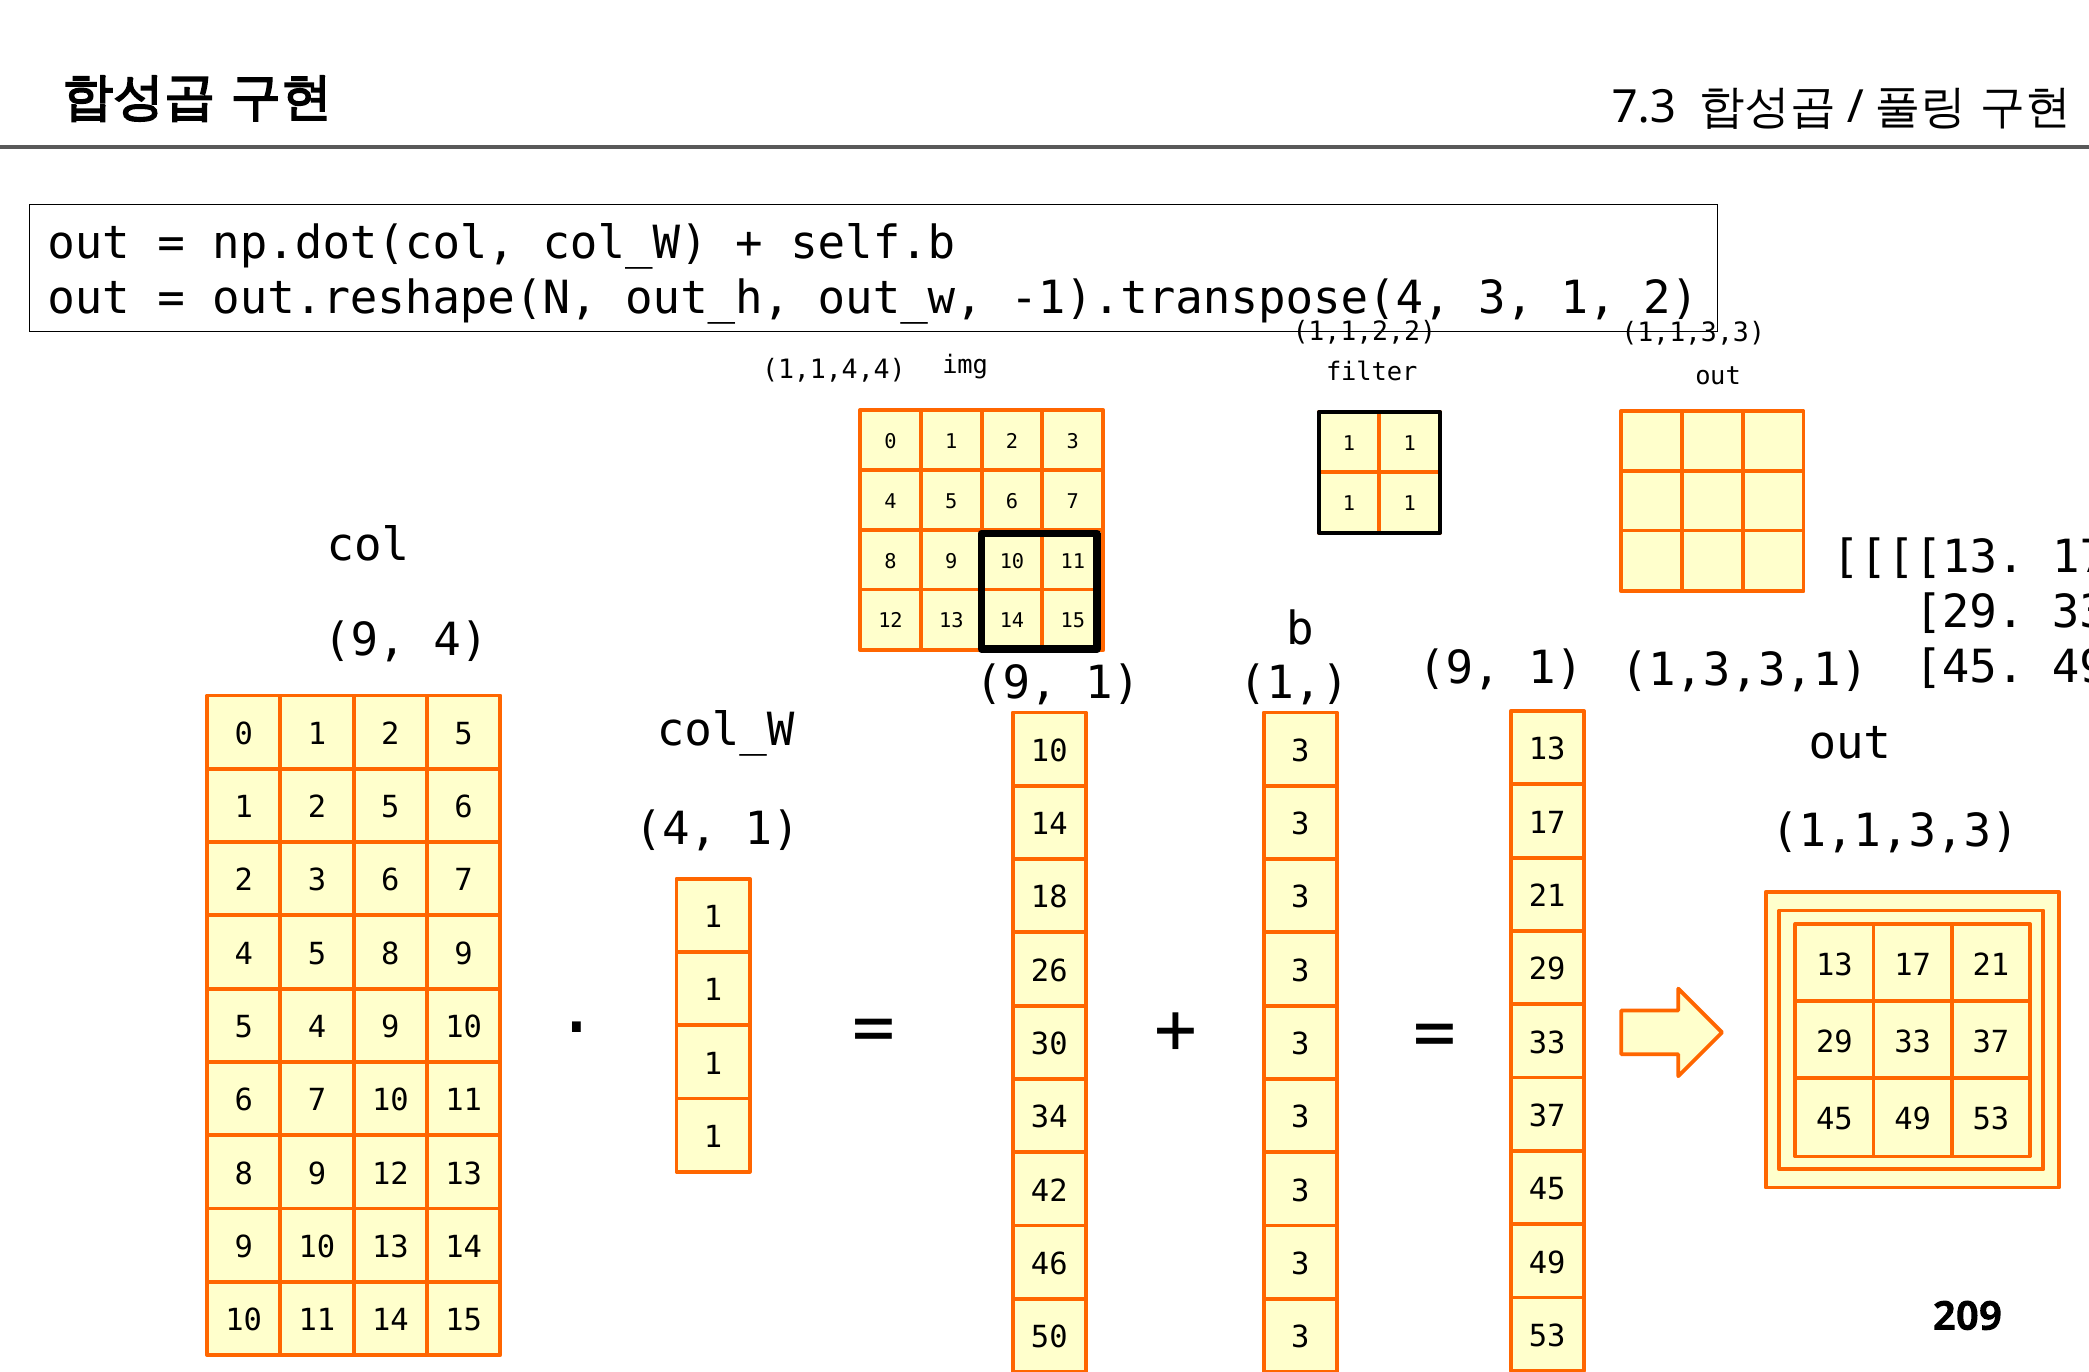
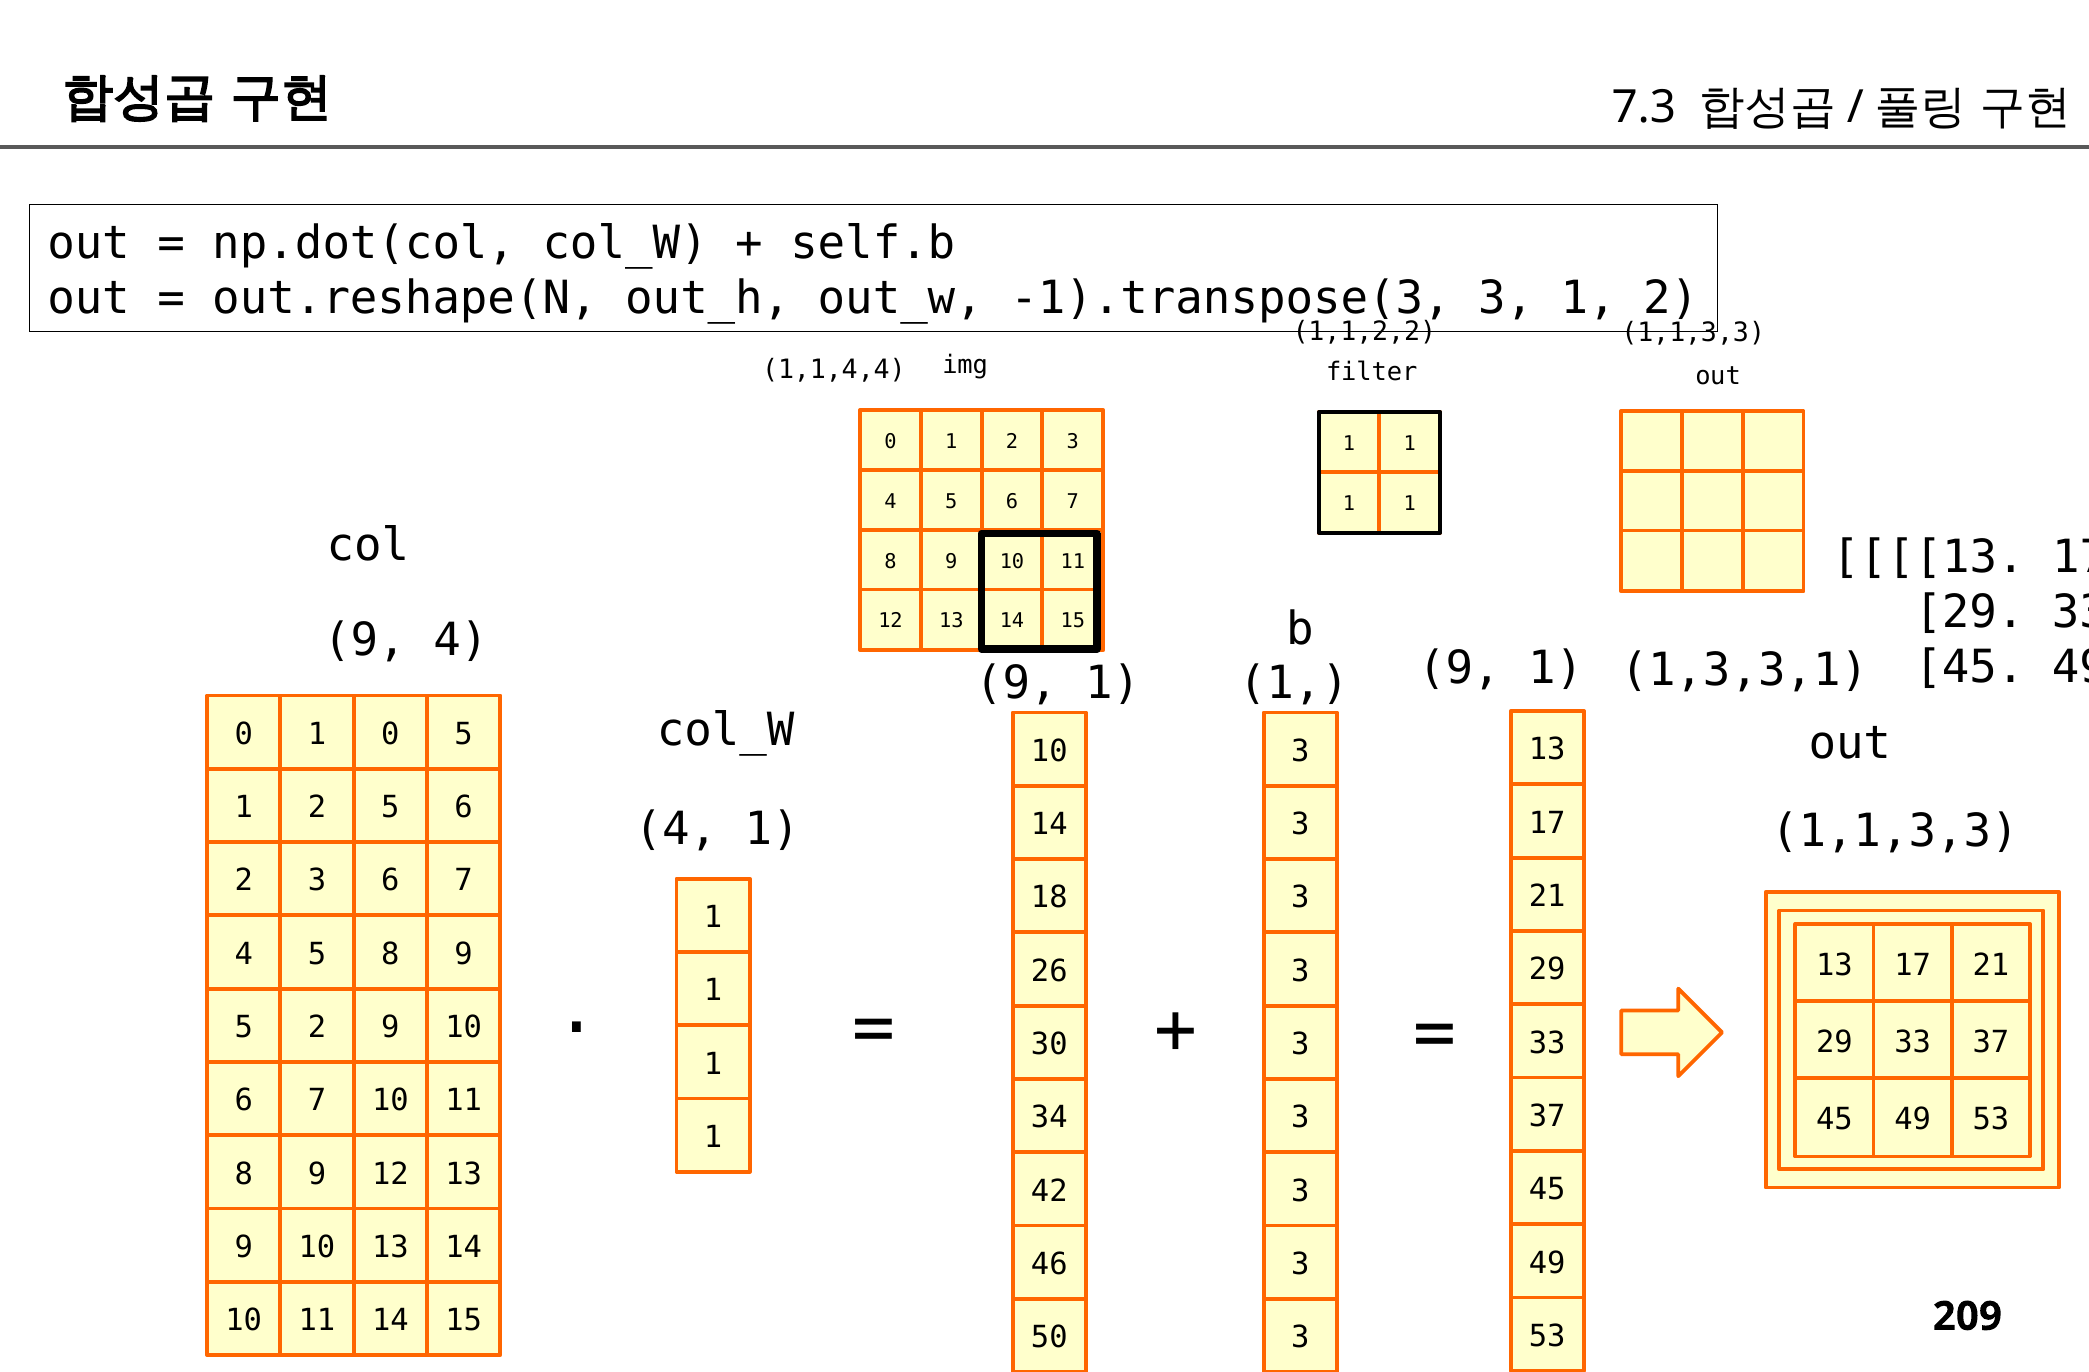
-1).transpose(4: -1).transpose(4 -> -1).transpose(3
0 1 2: 2 -> 0
5 4: 4 -> 2
